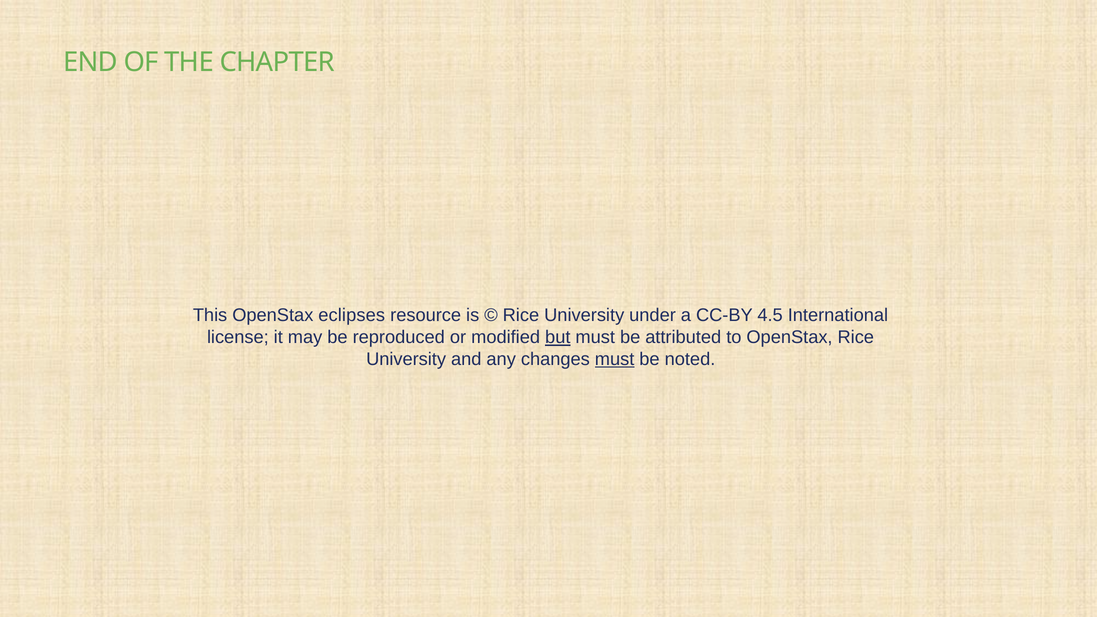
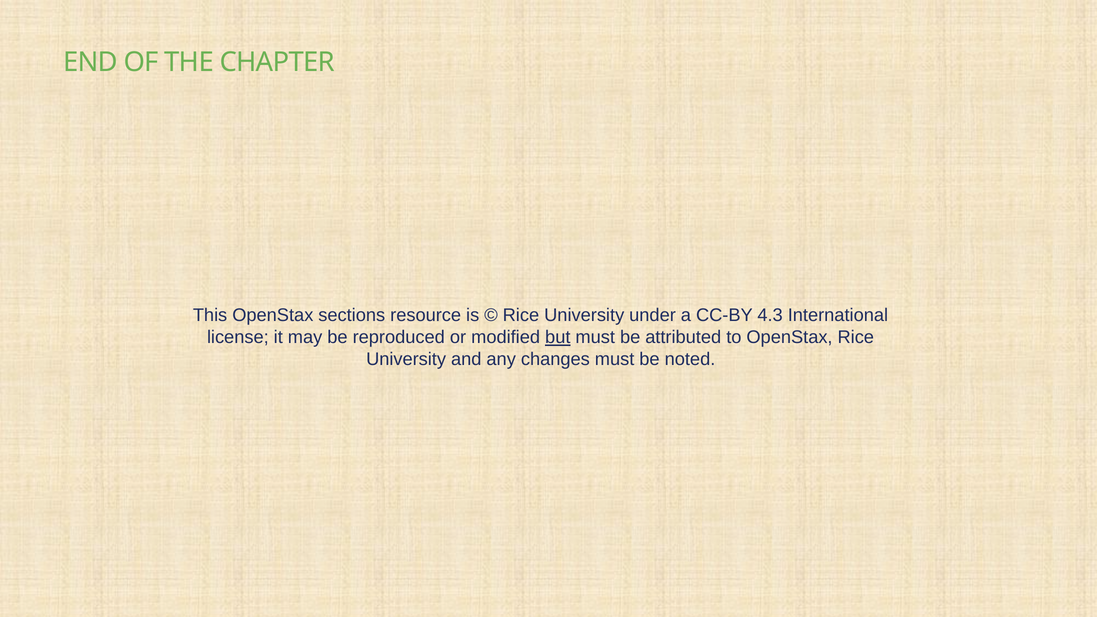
eclipses: eclipses -> sections
4.5: 4.5 -> 4.3
must at (615, 359) underline: present -> none
